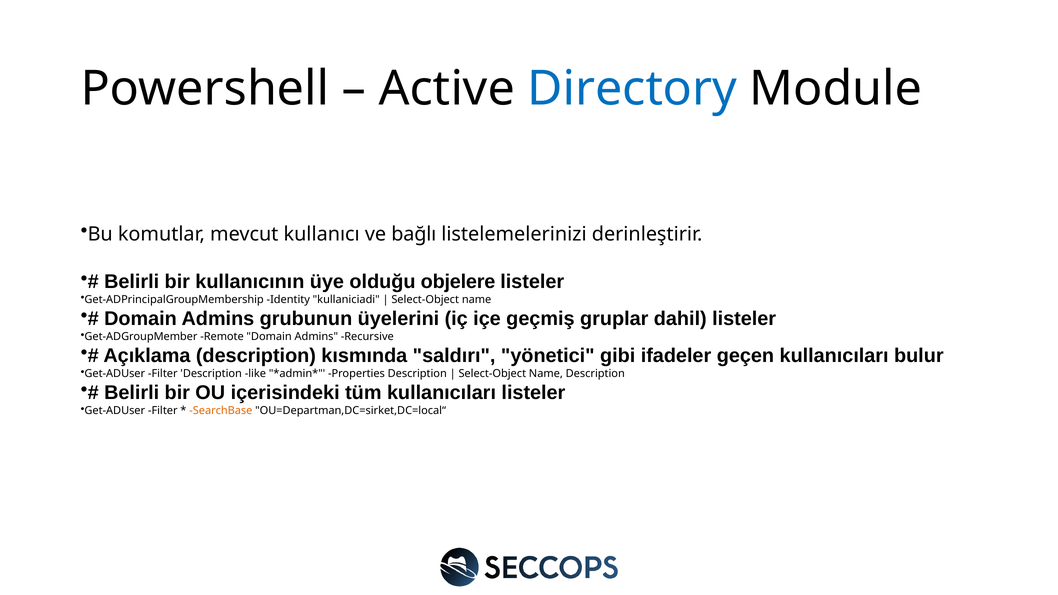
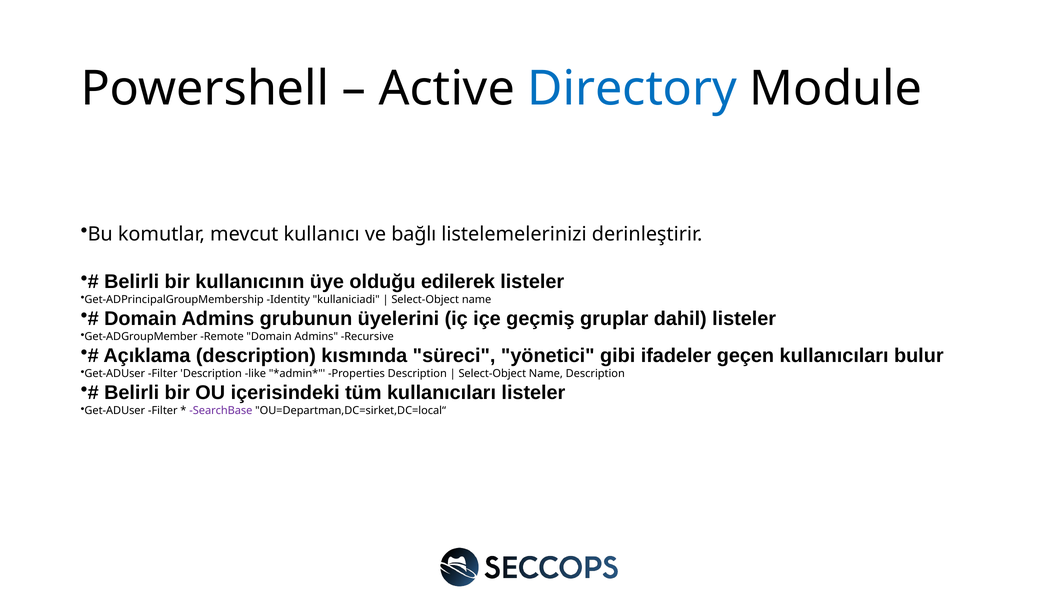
objelere: objelere -> edilerek
saldırı: saldırı -> süreci
SearchBase colour: orange -> purple
